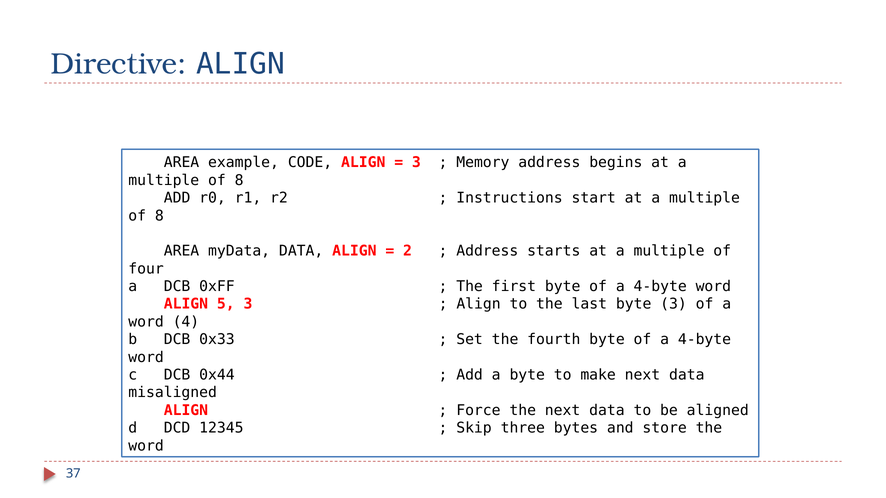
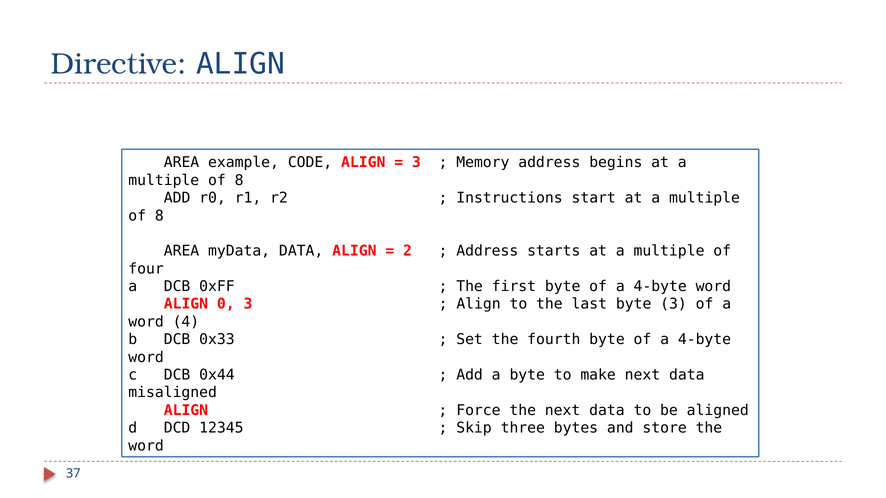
5: 5 -> 0
